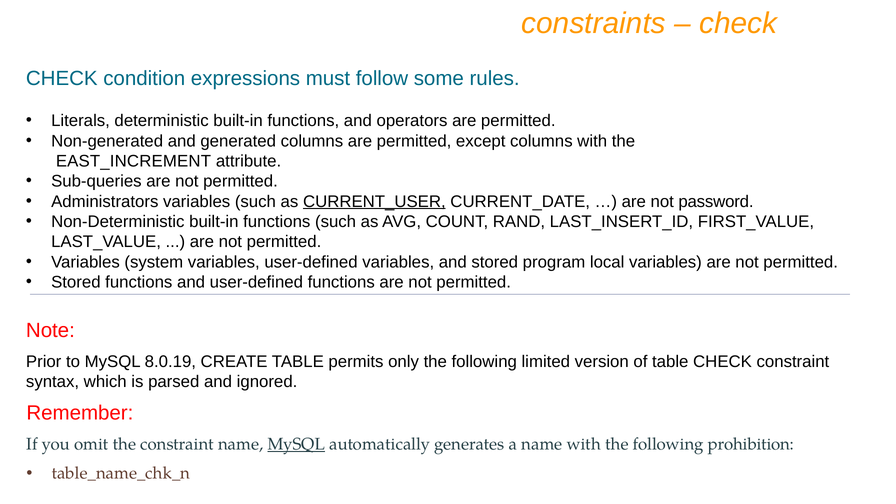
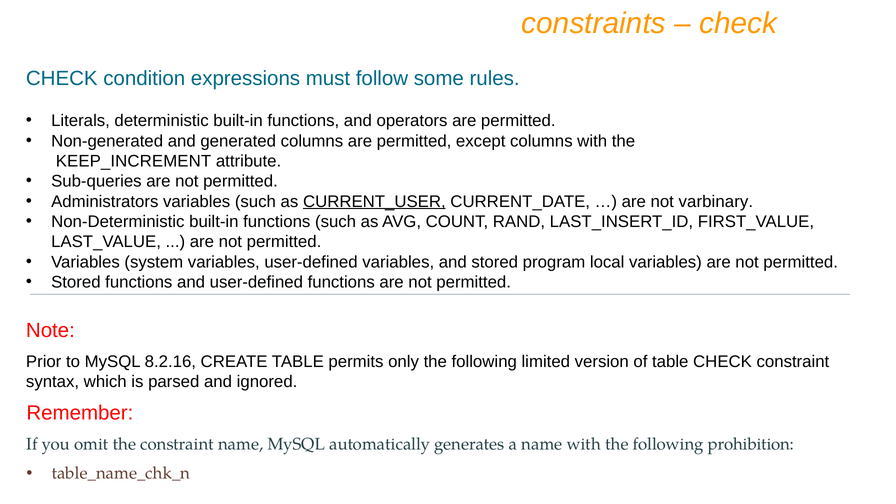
EAST_INCREMENT: EAST_INCREMENT -> KEEP_INCREMENT
password: password -> varbinary
8.0.19: 8.0.19 -> 8.2.16
MySQL at (296, 444) underline: present -> none
